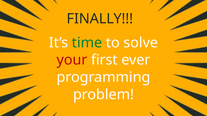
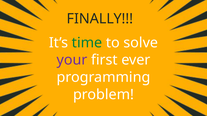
your colour: red -> purple
